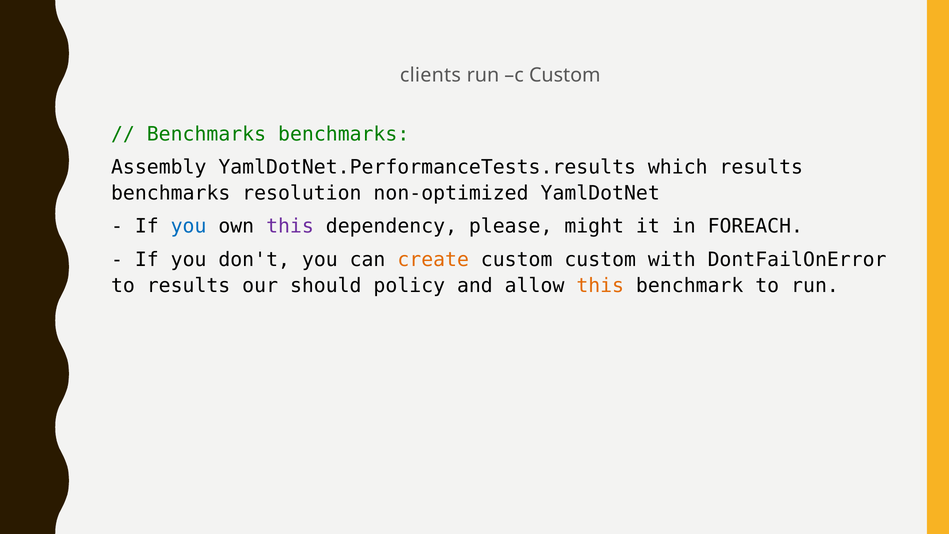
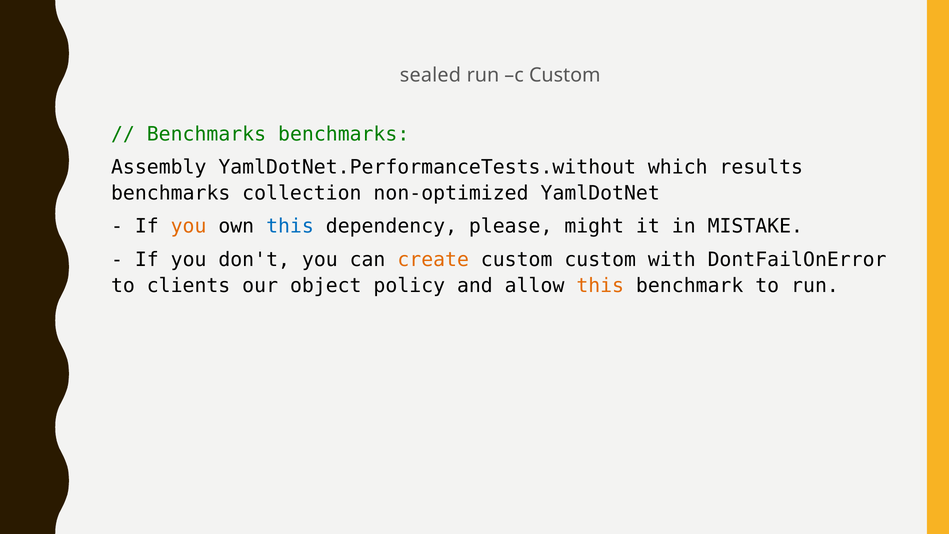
clients: clients -> sealed
YamlDotNet.PerformanceTests.results: YamlDotNet.PerformanceTests.results -> YamlDotNet.PerformanceTests.without
resolution: resolution -> collection
you at (189, 226) colour: blue -> orange
this at (290, 226) colour: purple -> blue
FOREACH: FOREACH -> MISTAKE
to results: results -> clients
should: should -> object
